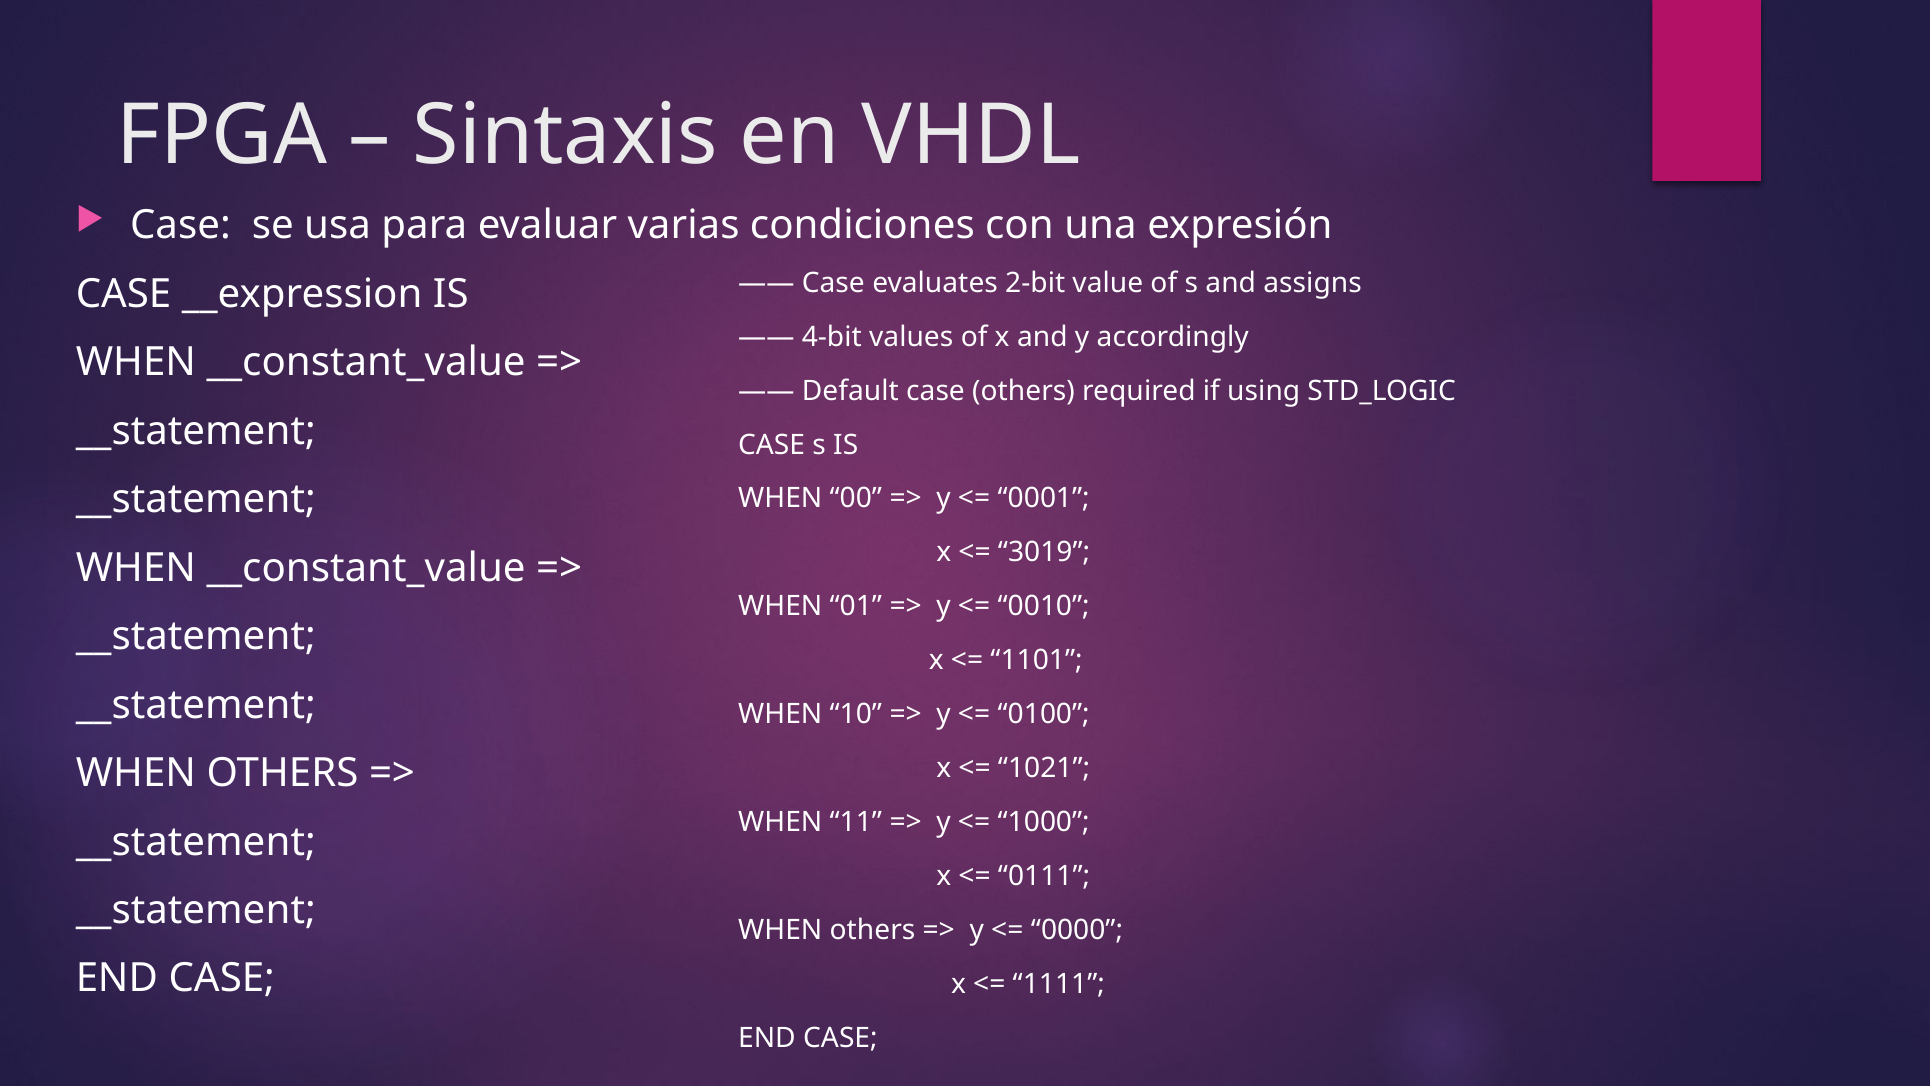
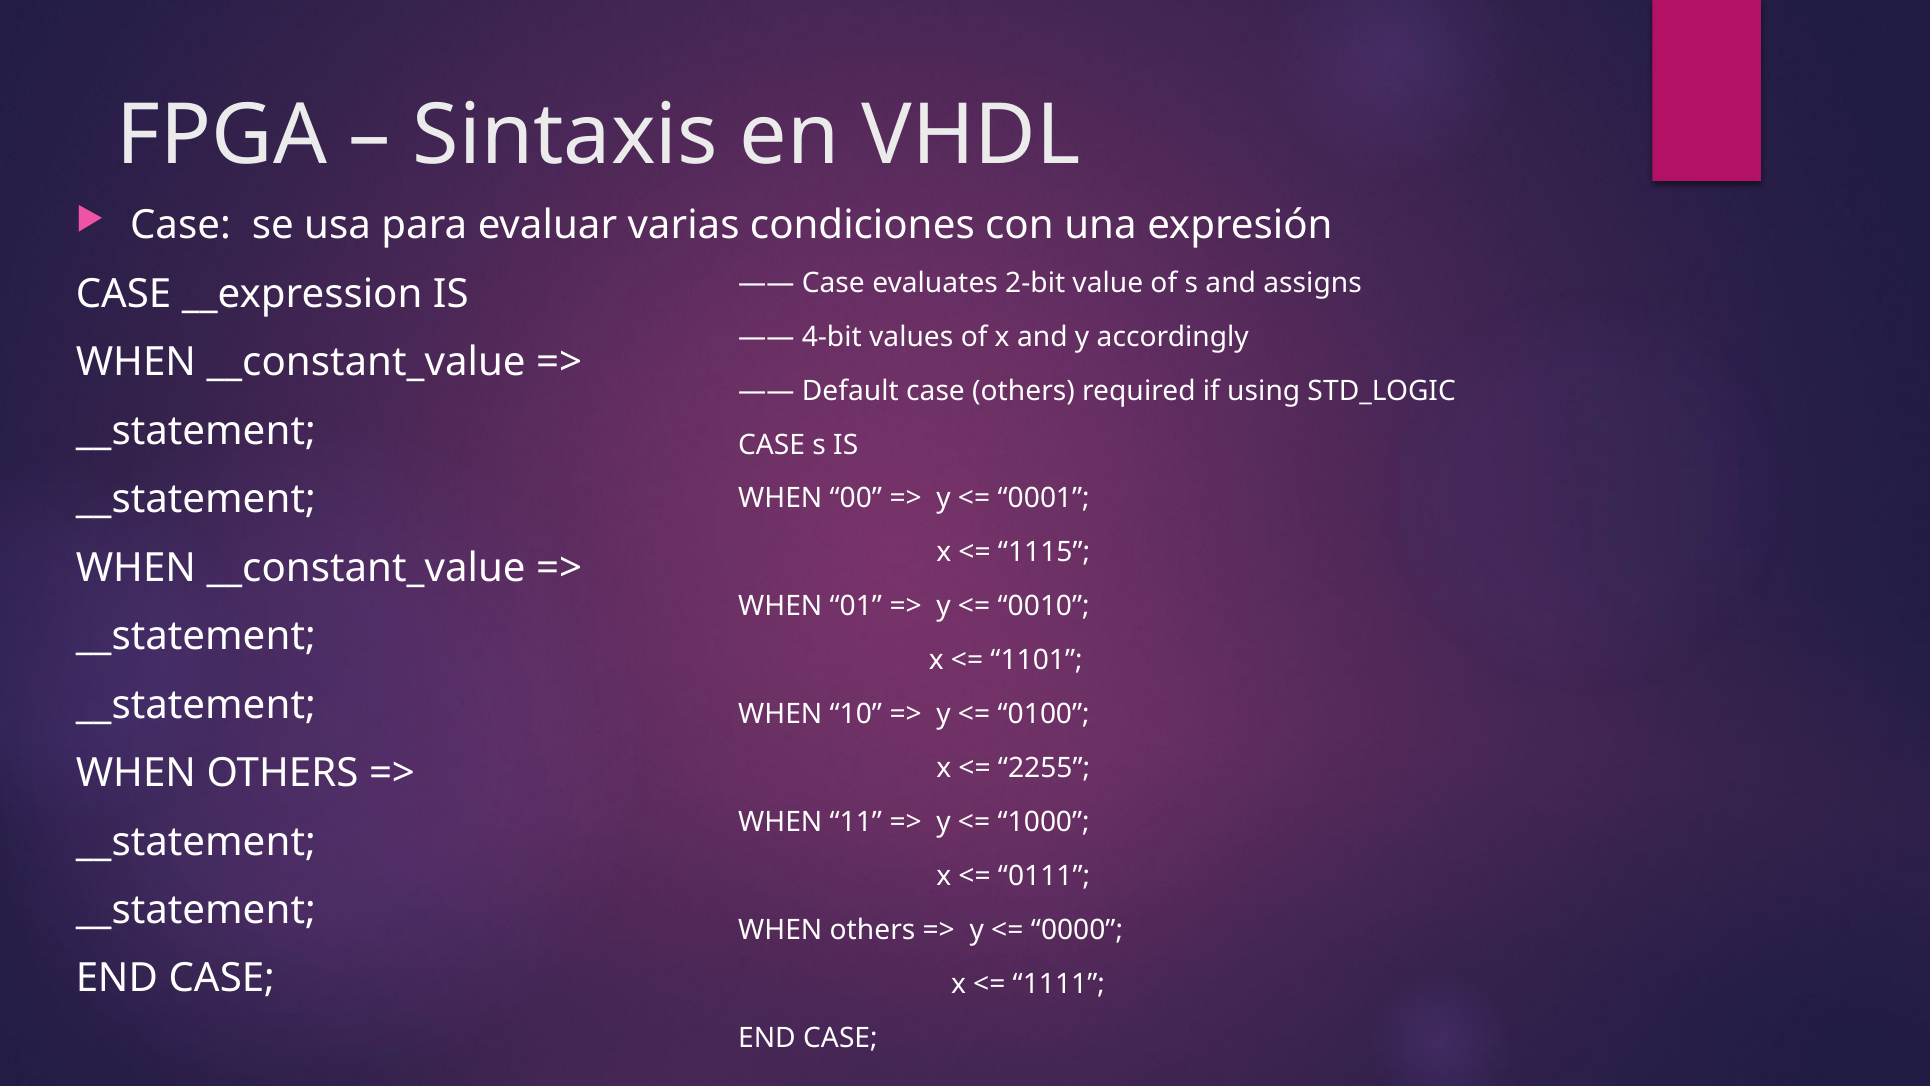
3019: 3019 -> 1115
1021: 1021 -> 2255
